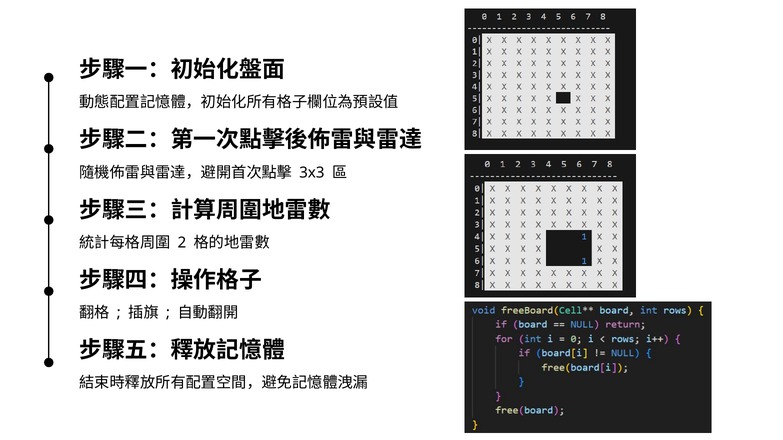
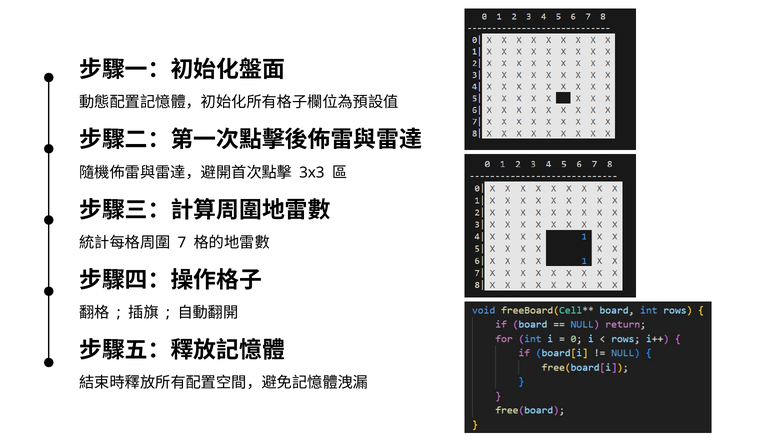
2: 2 -> 7
